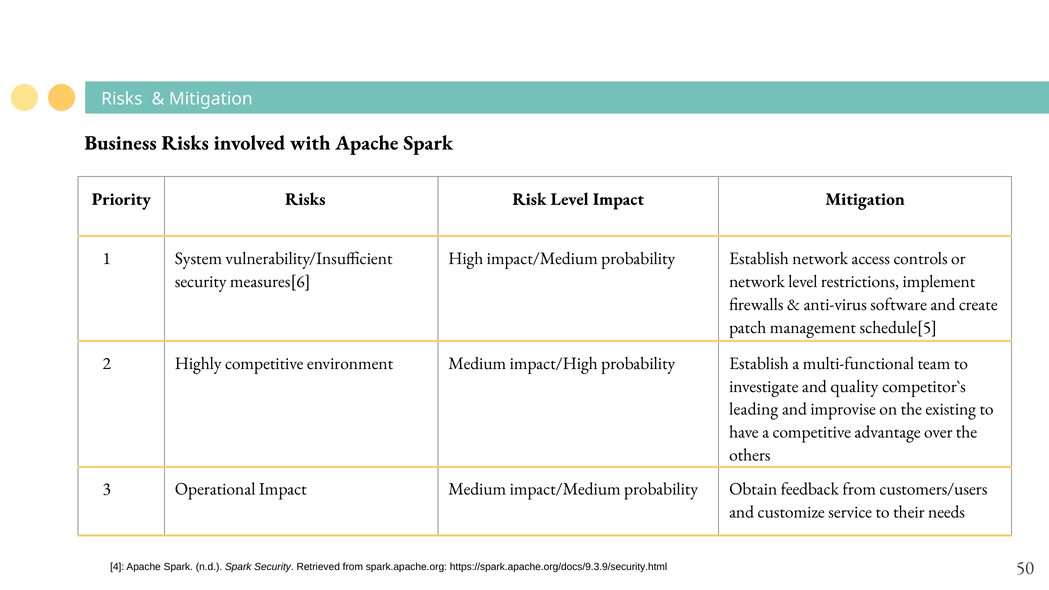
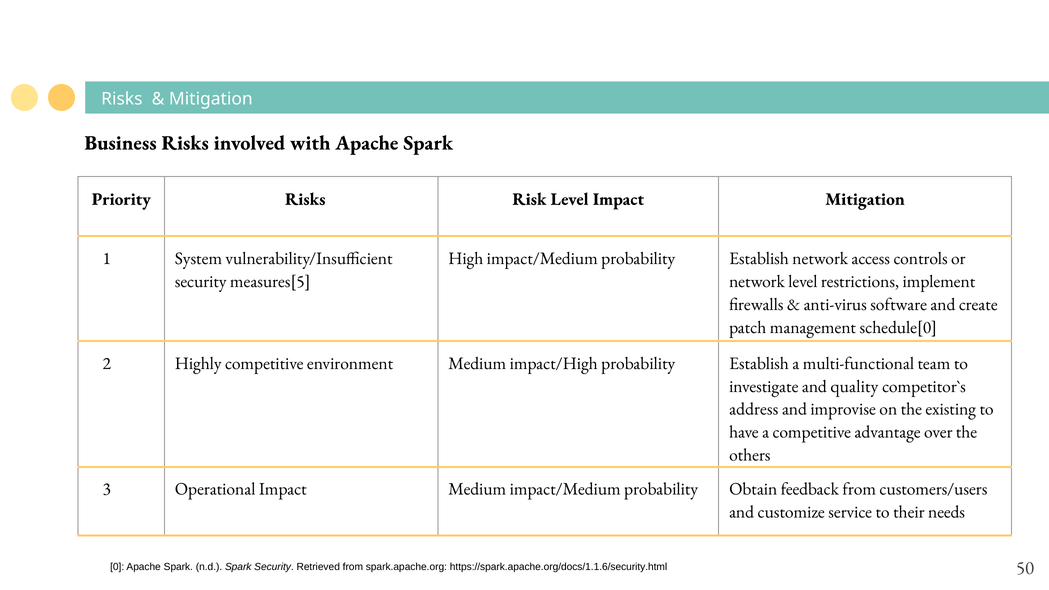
measures[6: measures[6 -> measures[5
schedule[5: schedule[5 -> schedule[0
leading: leading -> address
4: 4 -> 0
https://spark.apache.org/docs/9.3.9/security.html: https://spark.apache.org/docs/9.3.9/security.html -> https://spark.apache.org/docs/1.1.6/security.html
